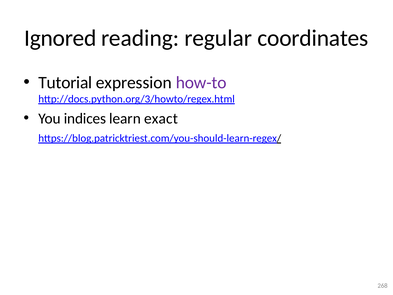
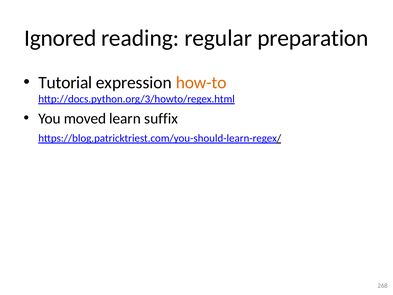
coordinates: coordinates -> preparation
how-to colour: purple -> orange
indices: indices -> moved
exact: exact -> suffix
